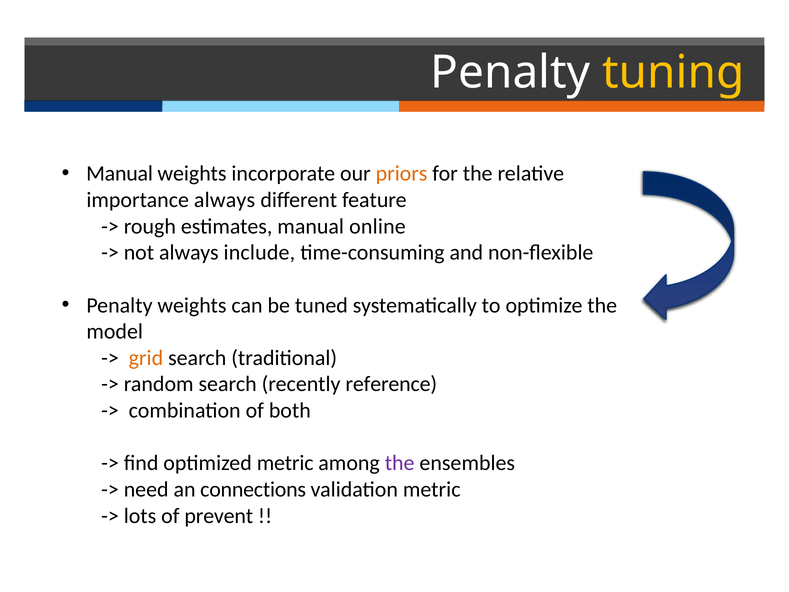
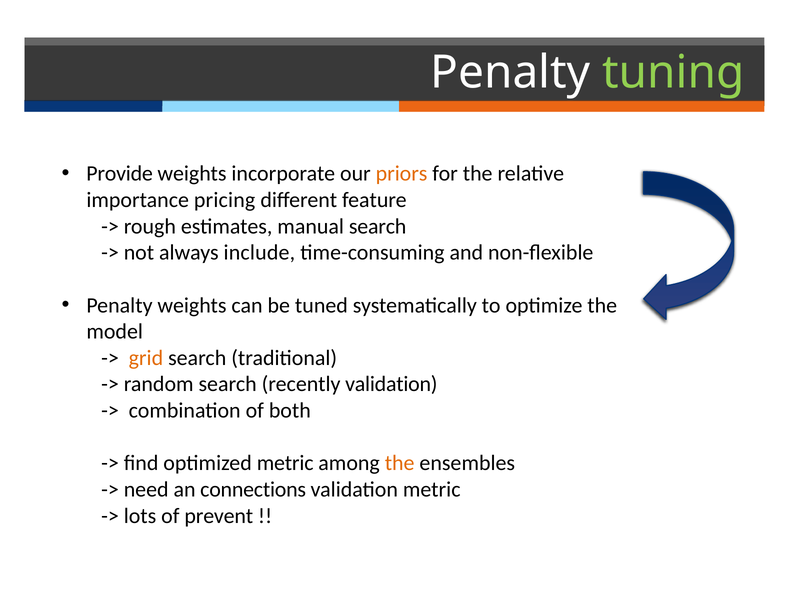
tuning colour: yellow -> light green
Manual at (120, 174): Manual -> Provide
importance always: always -> pricing
manual online: online -> search
recently reference: reference -> validation
the at (400, 463) colour: purple -> orange
